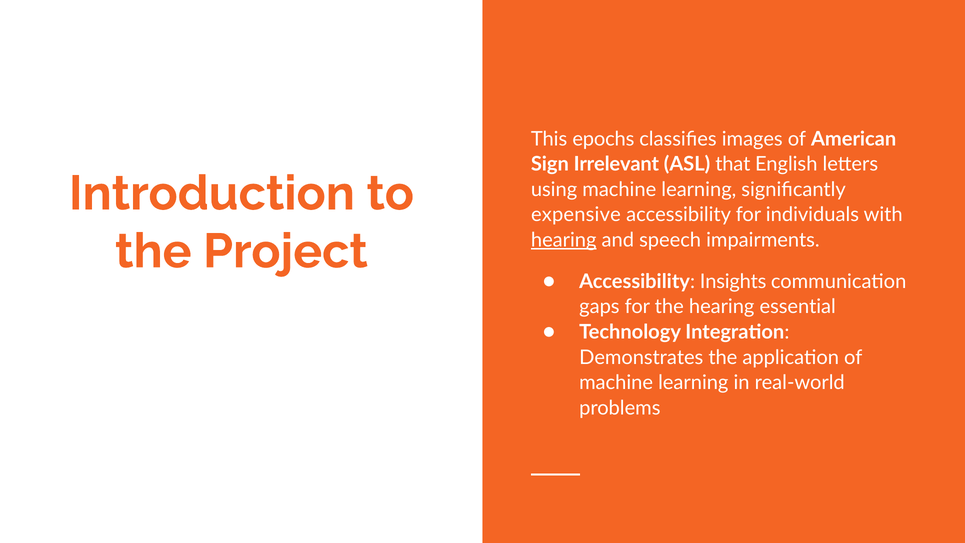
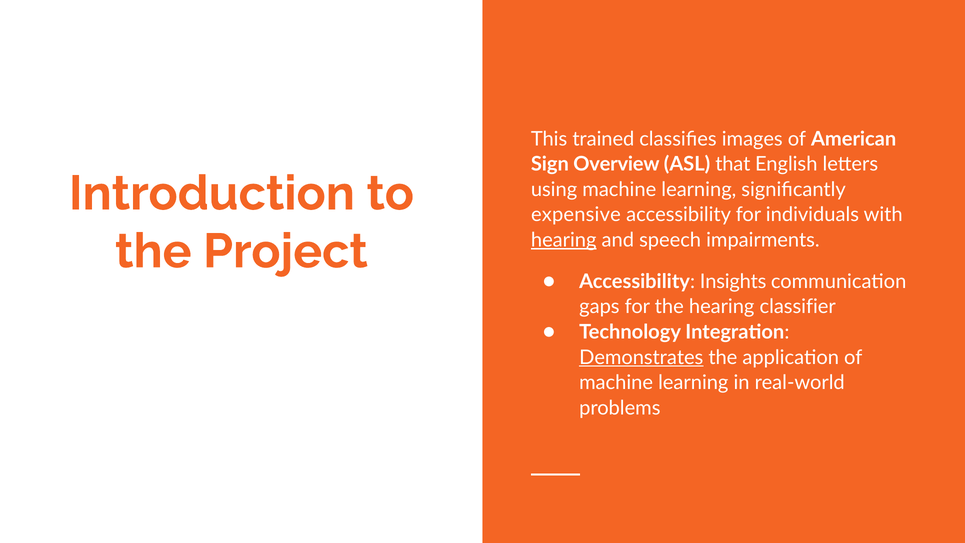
epochs: epochs -> trained
Irrelevant: Irrelevant -> Overview
essential: essential -> classifier
Demonstrates underline: none -> present
